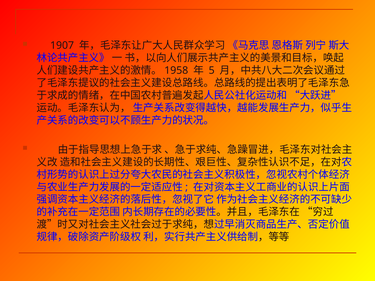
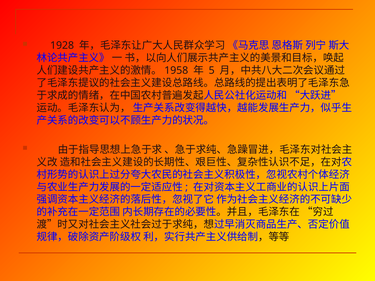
1907: 1907 -> 1928
